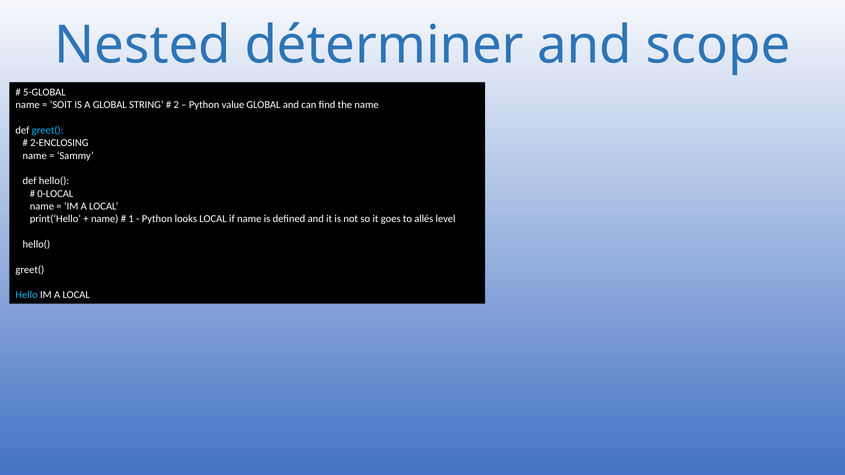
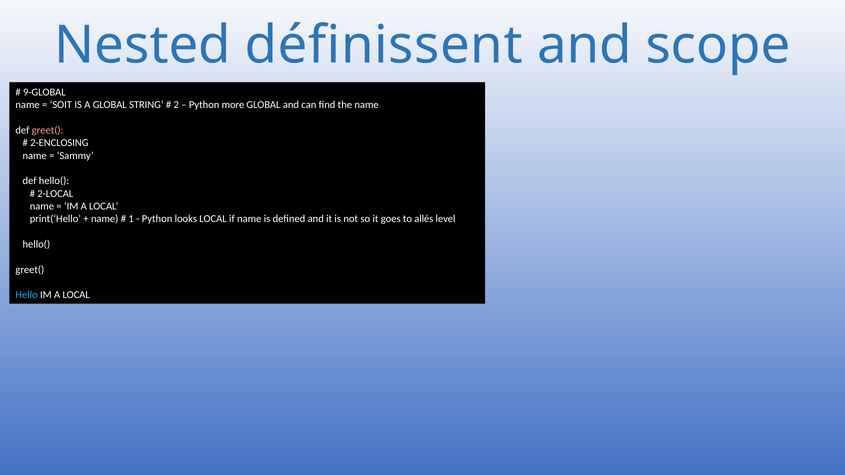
déterminer: déterminer -> définissent
5-GLOBAL: 5-GLOBAL -> 9-GLOBAL
value: value -> more
greet( at (48, 130) colour: light blue -> pink
0-LOCAL: 0-LOCAL -> 2-LOCAL
